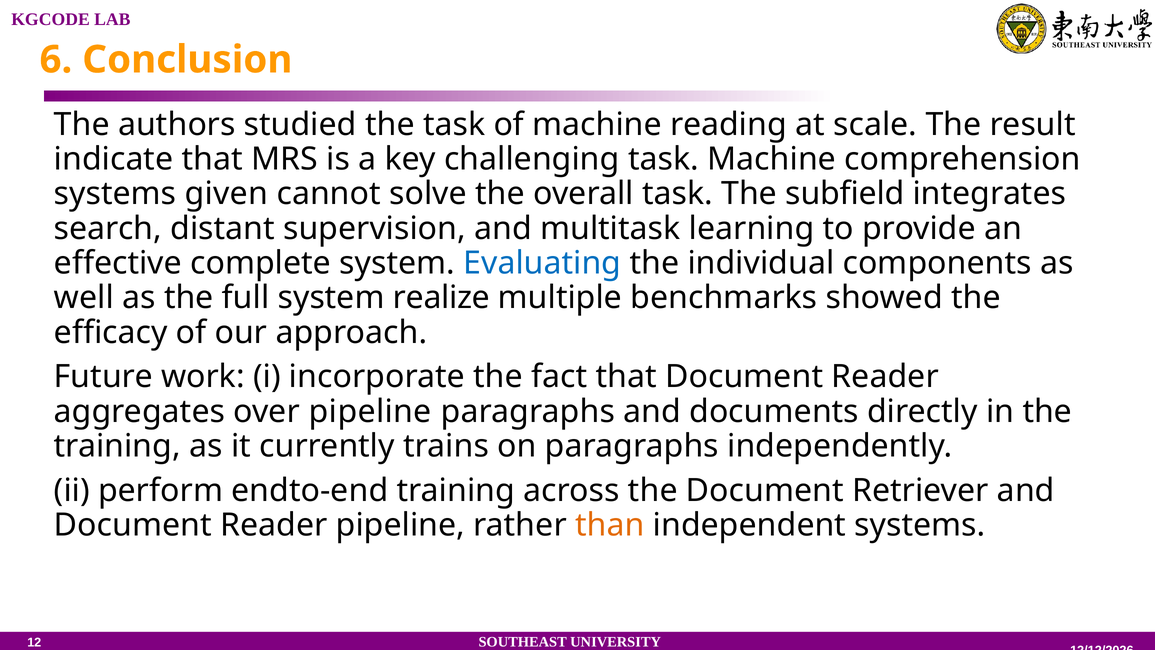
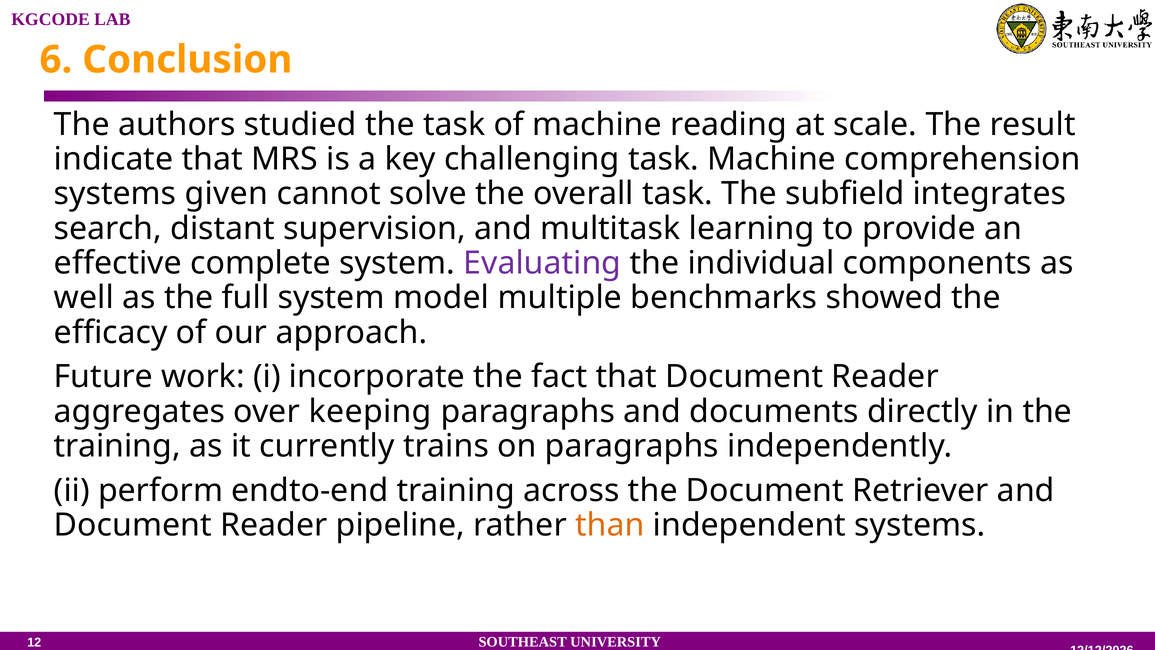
Evaluating colour: blue -> purple
realize: realize -> model
over pipeline: pipeline -> keeping
